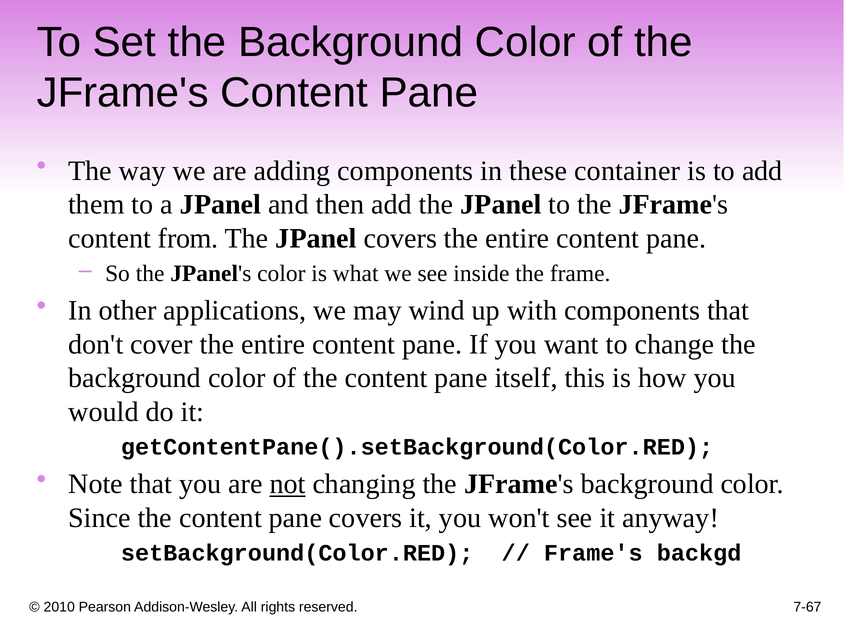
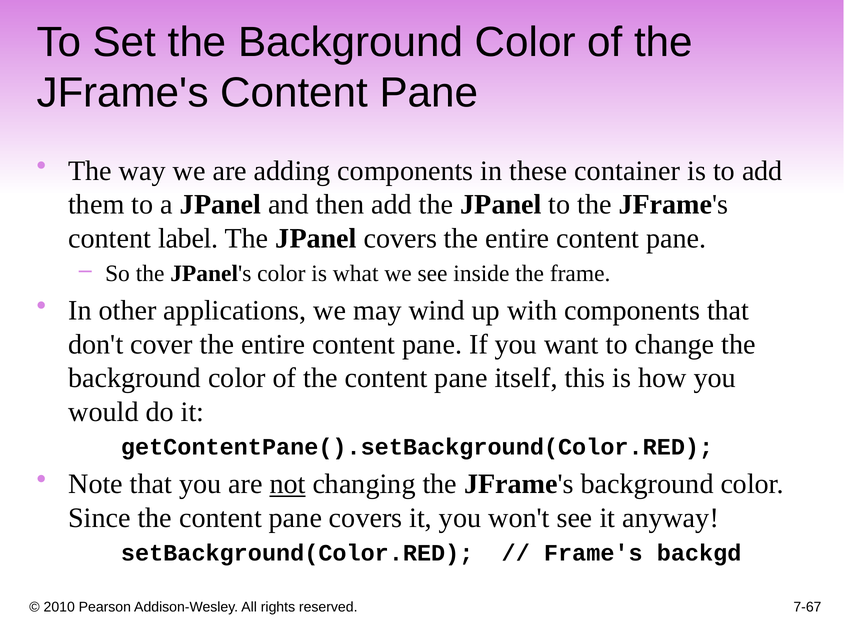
from: from -> label
